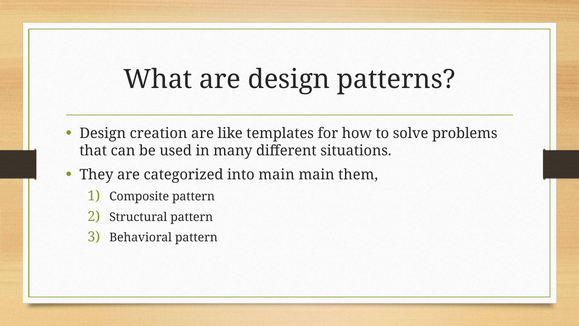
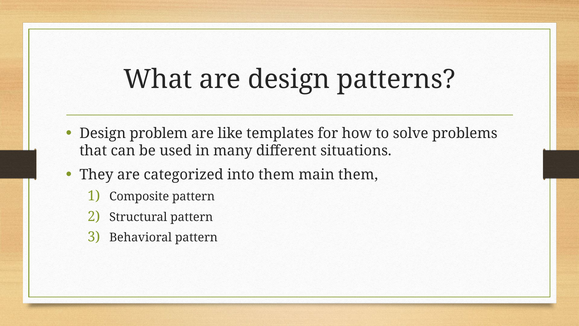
creation: creation -> problem
into main: main -> them
